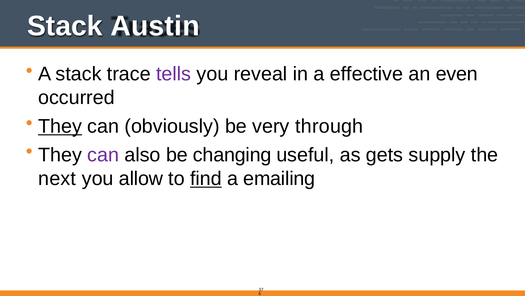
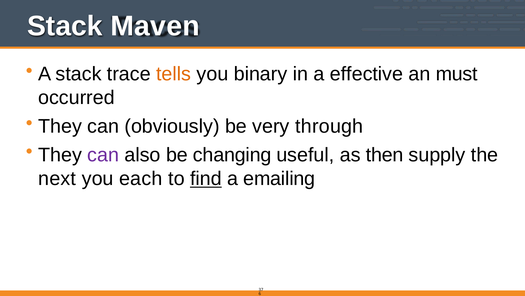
Austin: Austin -> Maven
tells colour: purple -> orange
reveal: reveal -> binary
even: even -> must
They at (60, 126) underline: present -> none
gets: gets -> then
allow: allow -> each
